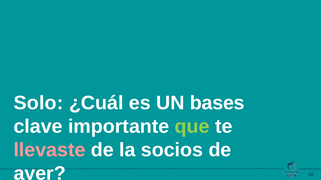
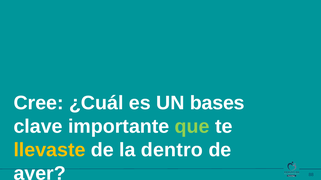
Solo: Solo -> Cree
llevaste colour: pink -> yellow
socios: socios -> dentro
